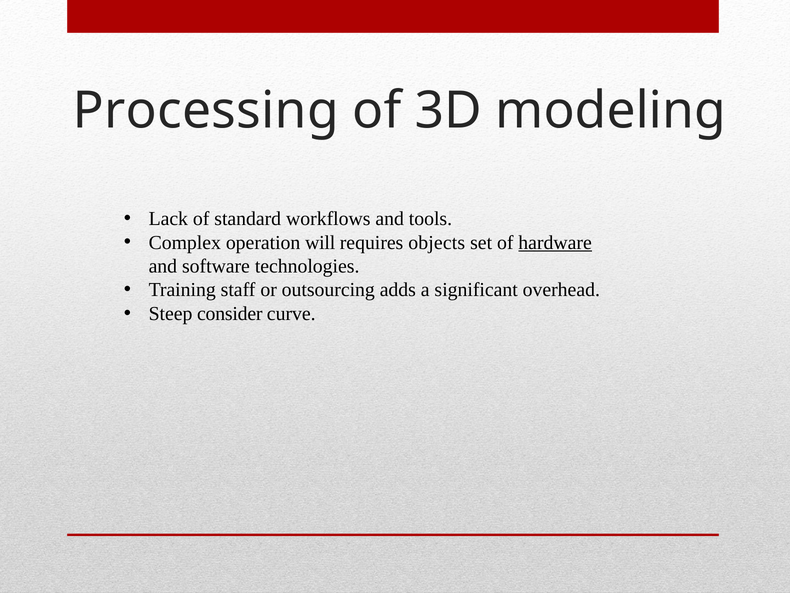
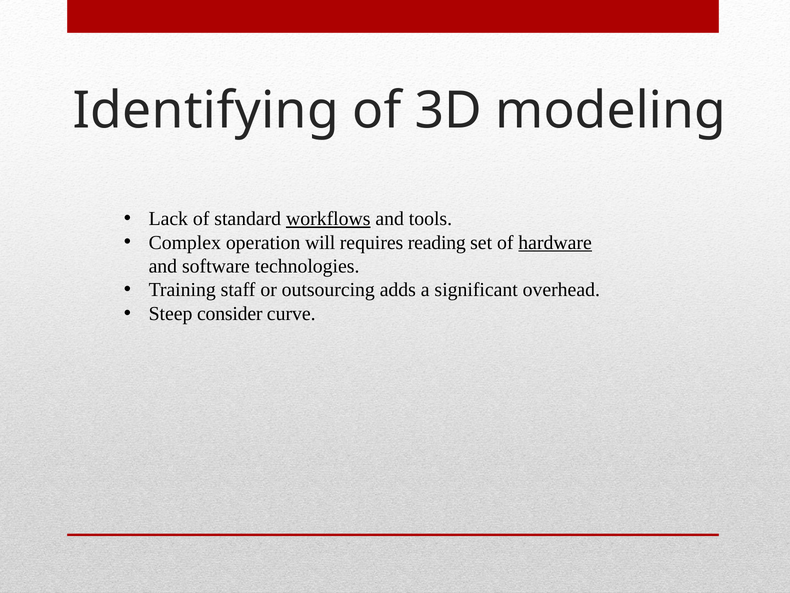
Processing: Processing -> Identifying
workflows underline: none -> present
objects: objects -> reading
